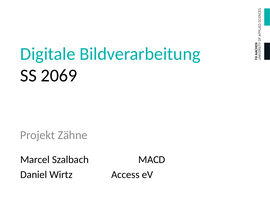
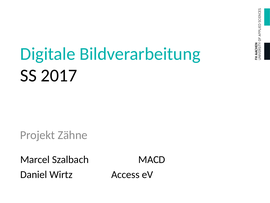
2069: 2069 -> 2017
